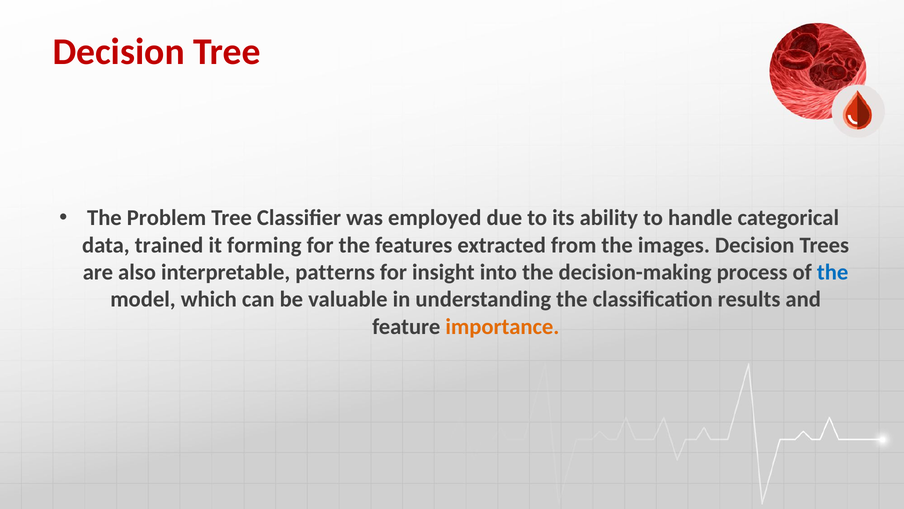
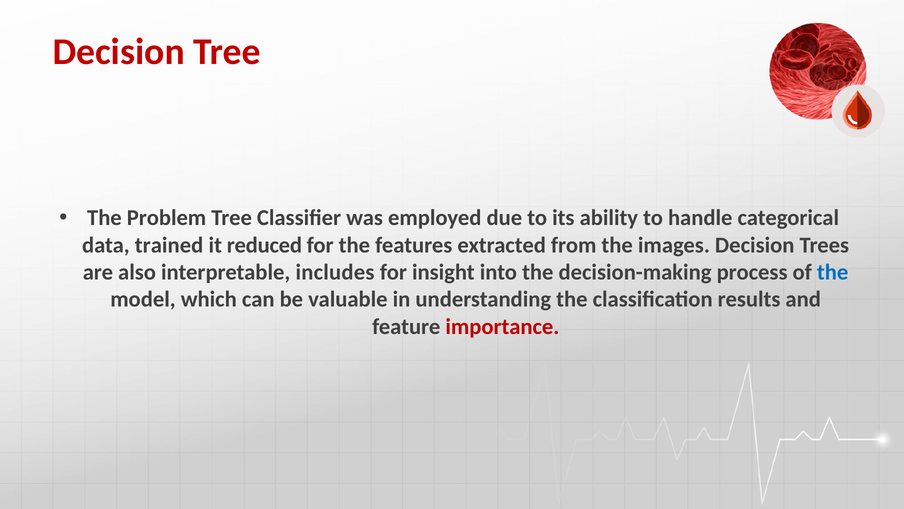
forming: forming -> reduced
patterns: patterns -> includes
importance colour: orange -> red
